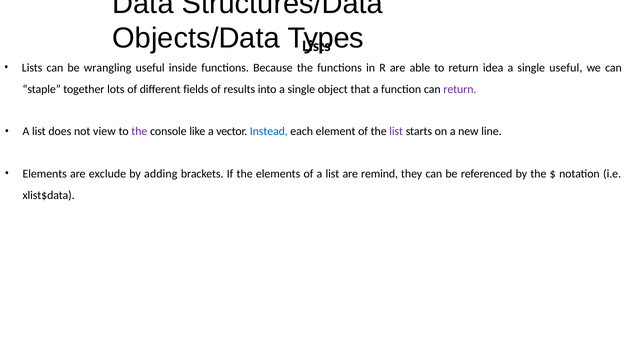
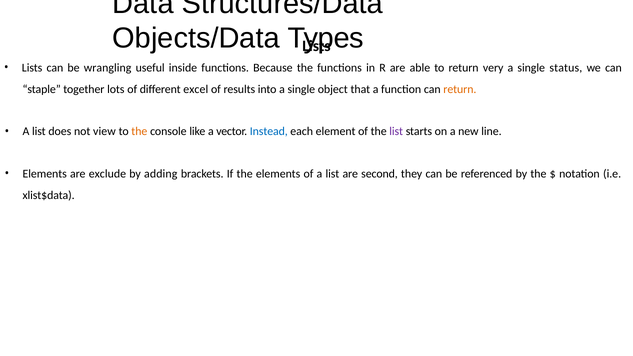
idea: idea -> very
single useful: useful -> status
fields: fields -> excel
return at (460, 89) colour: purple -> orange
the at (139, 131) colour: purple -> orange
remind: remind -> second
